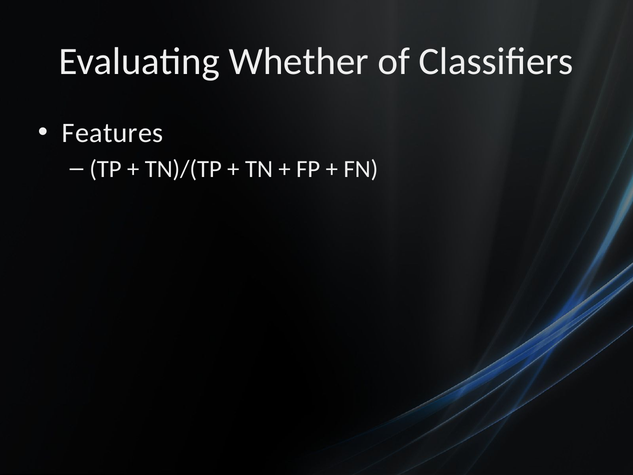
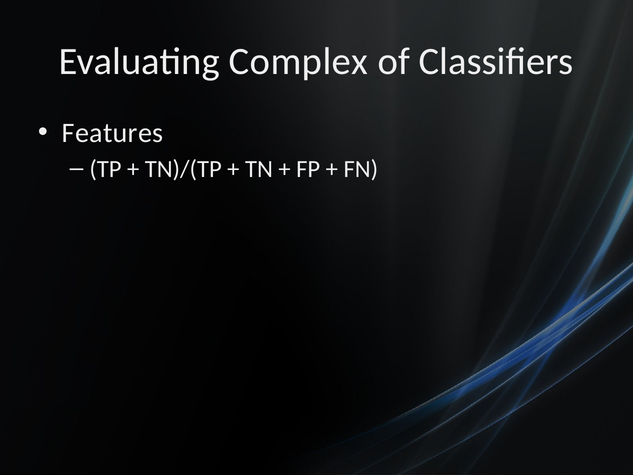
Whether: Whether -> Complex
